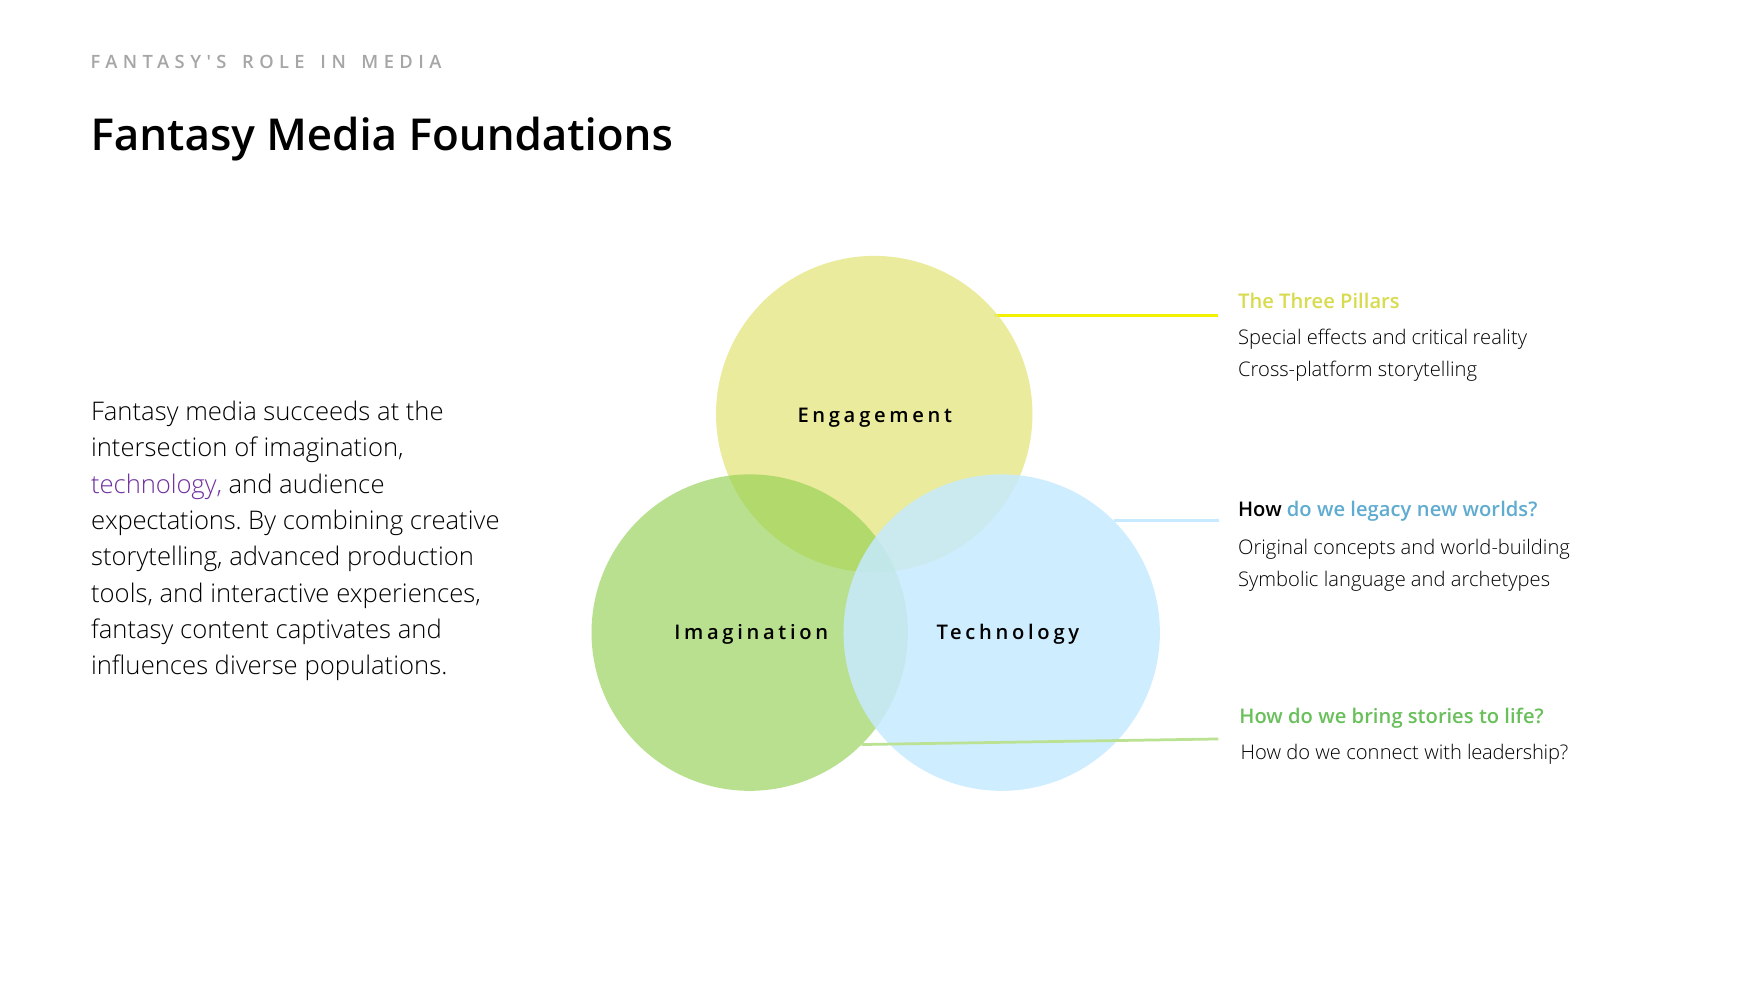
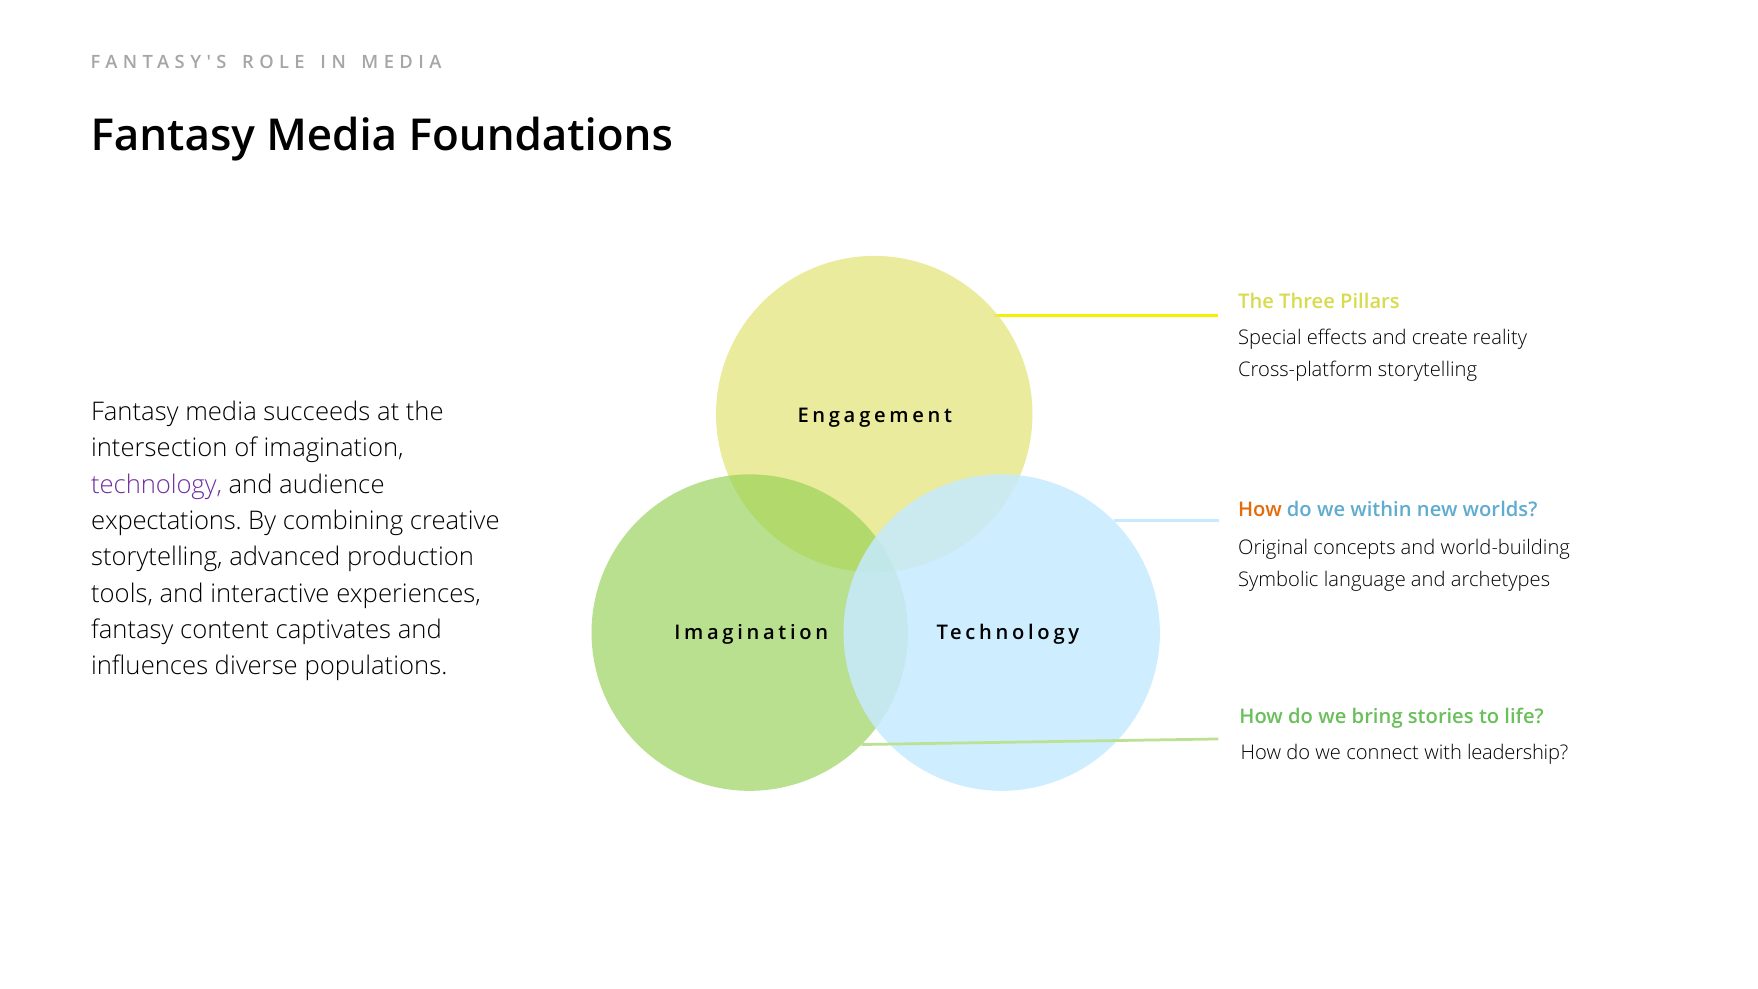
critical: critical -> create
How at (1260, 510) colour: black -> orange
legacy: legacy -> within
